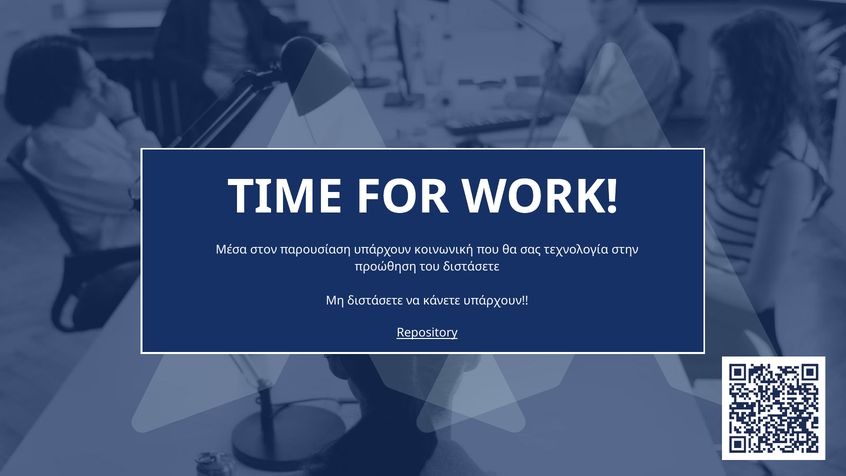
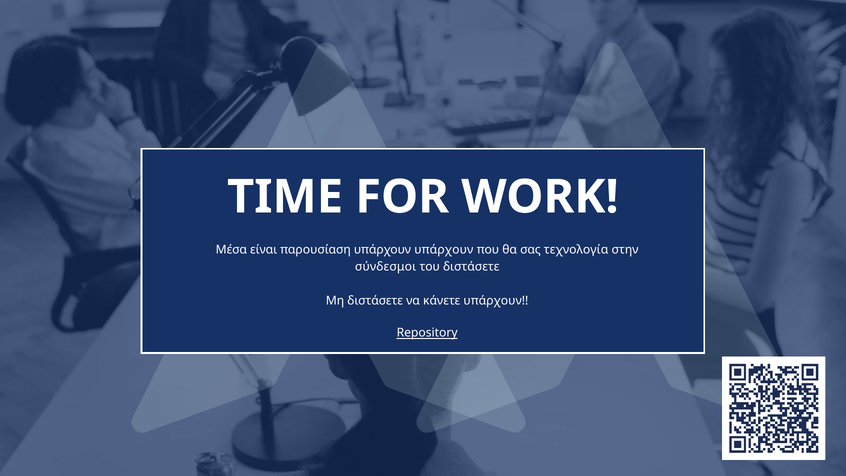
στον: στον -> είναι
υπάρχουν κοινωνική: κοινωνική -> υπάρχουν
προώθηση: προώθηση -> σύνδεσμοι
